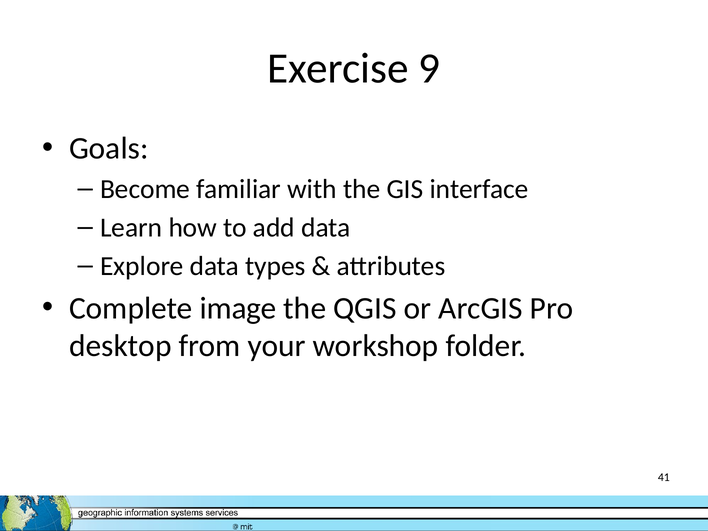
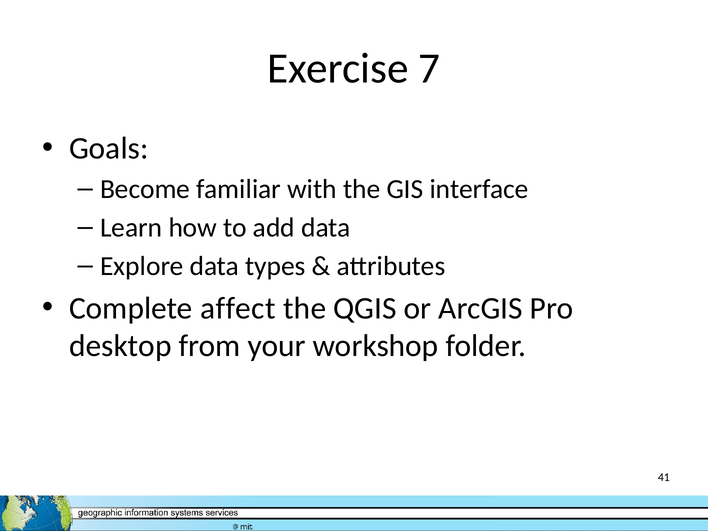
9: 9 -> 7
image: image -> affect
